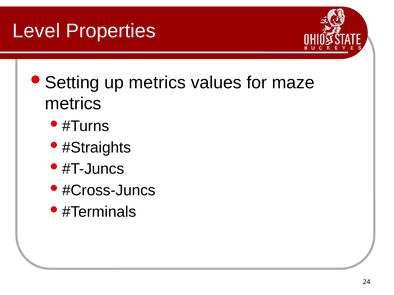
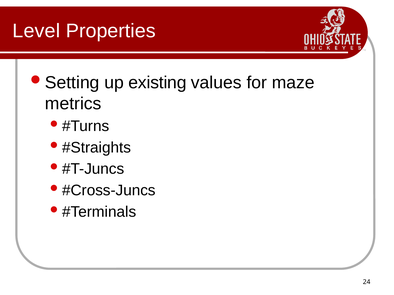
up metrics: metrics -> existing
